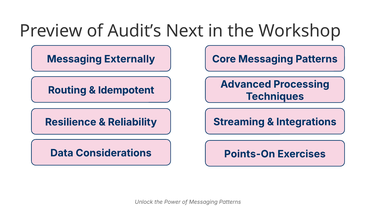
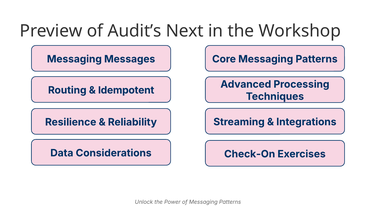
Externally: Externally -> Messages
Points-On: Points-On -> Check-On
